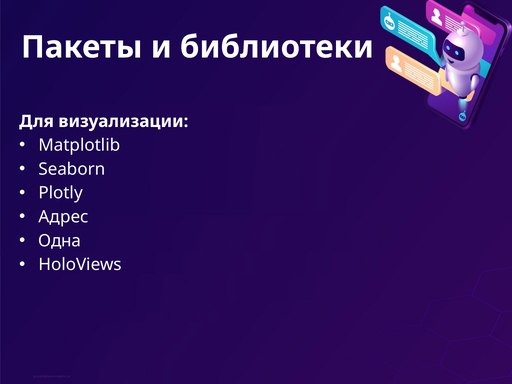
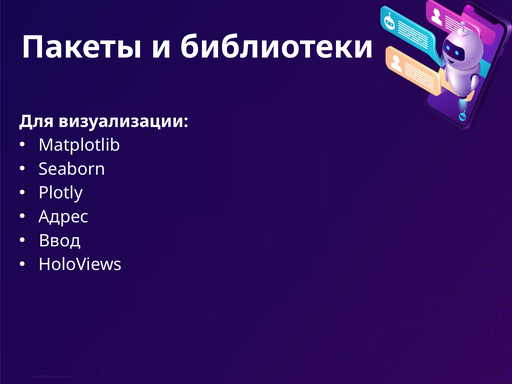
Одна: Одна -> Ввод
